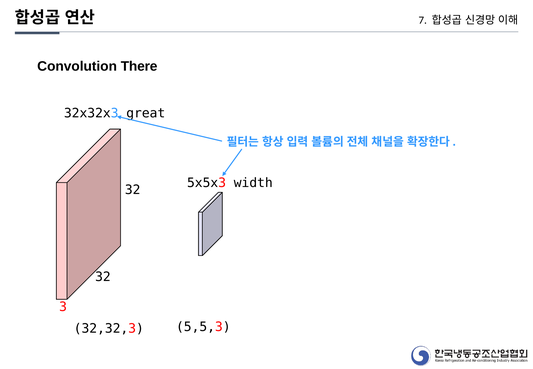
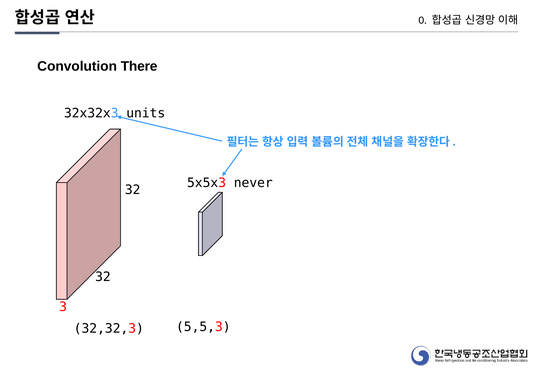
7: 7 -> 0
great: great -> units
width: width -> never
